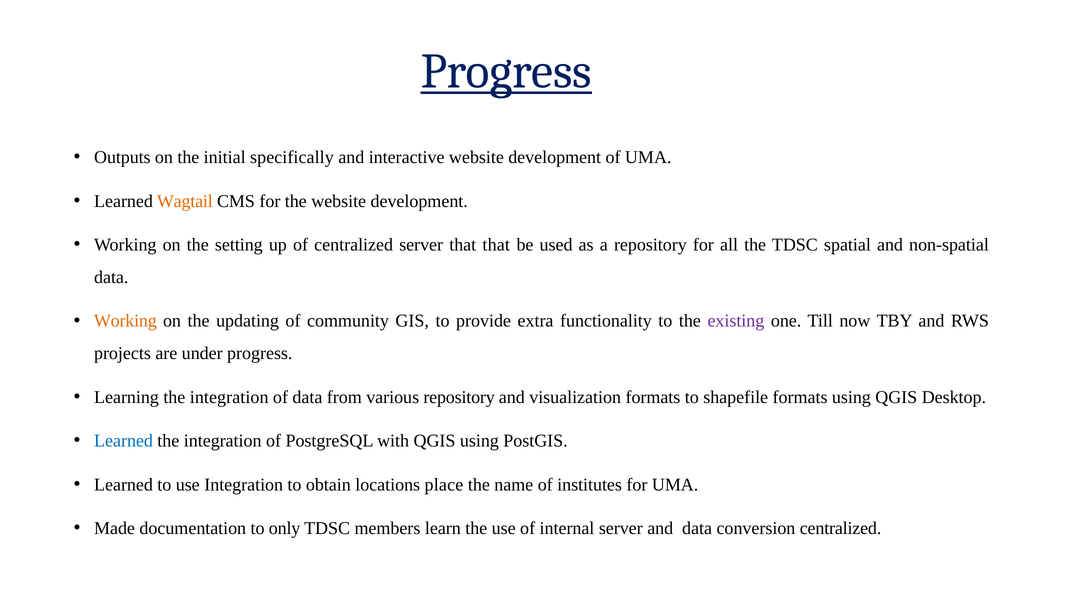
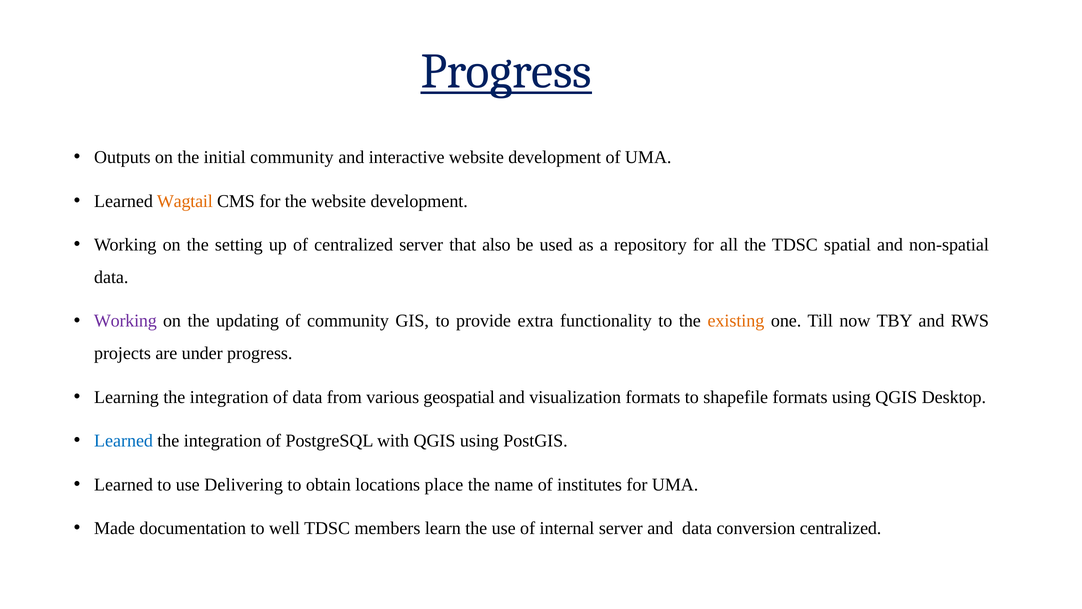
initial specifically: specifically -> community
that that: that -> also
Working at (125, 321) colour: orange -> purple
existing colour: purple -> orange
various repository: repository -> geospatial
use Integration: Integration -> Delivering
only: only -> well
